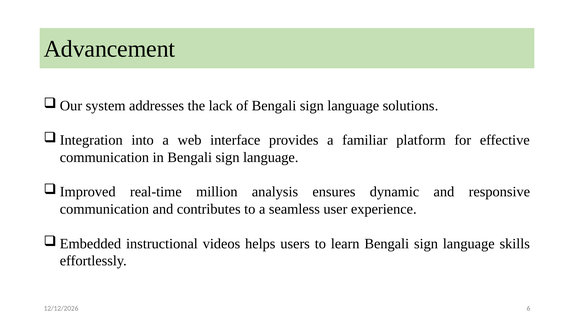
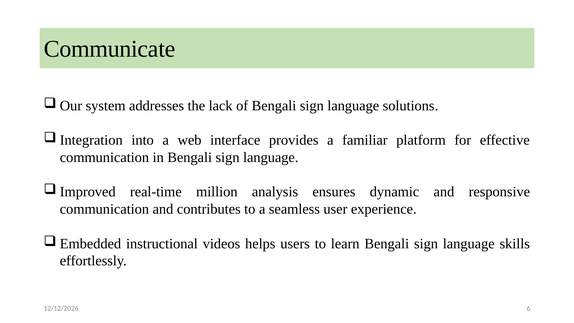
Advancement: Advancement -> Communicate
